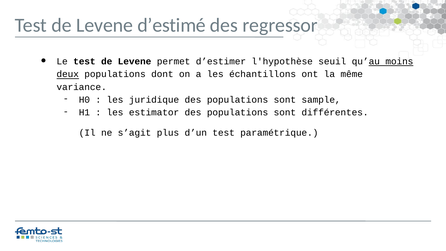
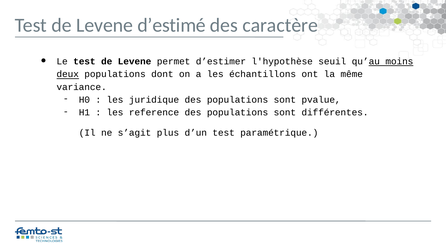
regressor: regressor -> caractère
sample: sample -> pvalue
estimator: estimator -> reference
